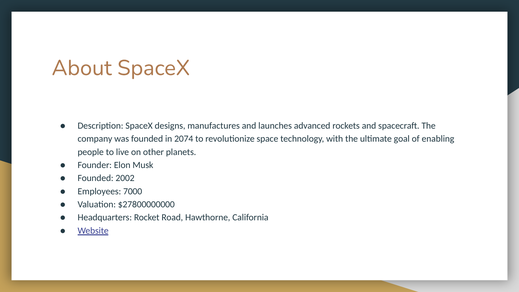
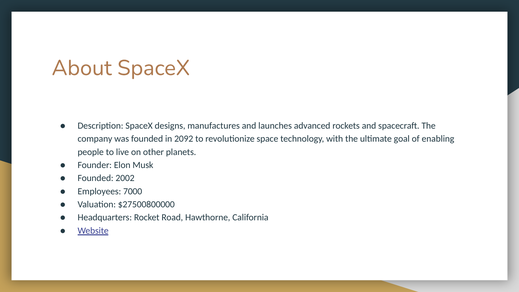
2074: 2074 -> 2092
$27800000000: $27800000000 -> $27500800000
